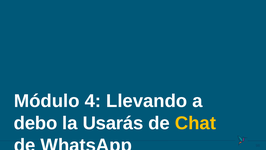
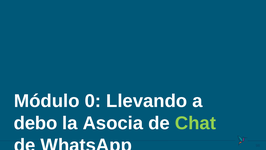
4: 4 -> 0
Usarás: Usarás -> Asocia
Chat colour: yellow -> light green
